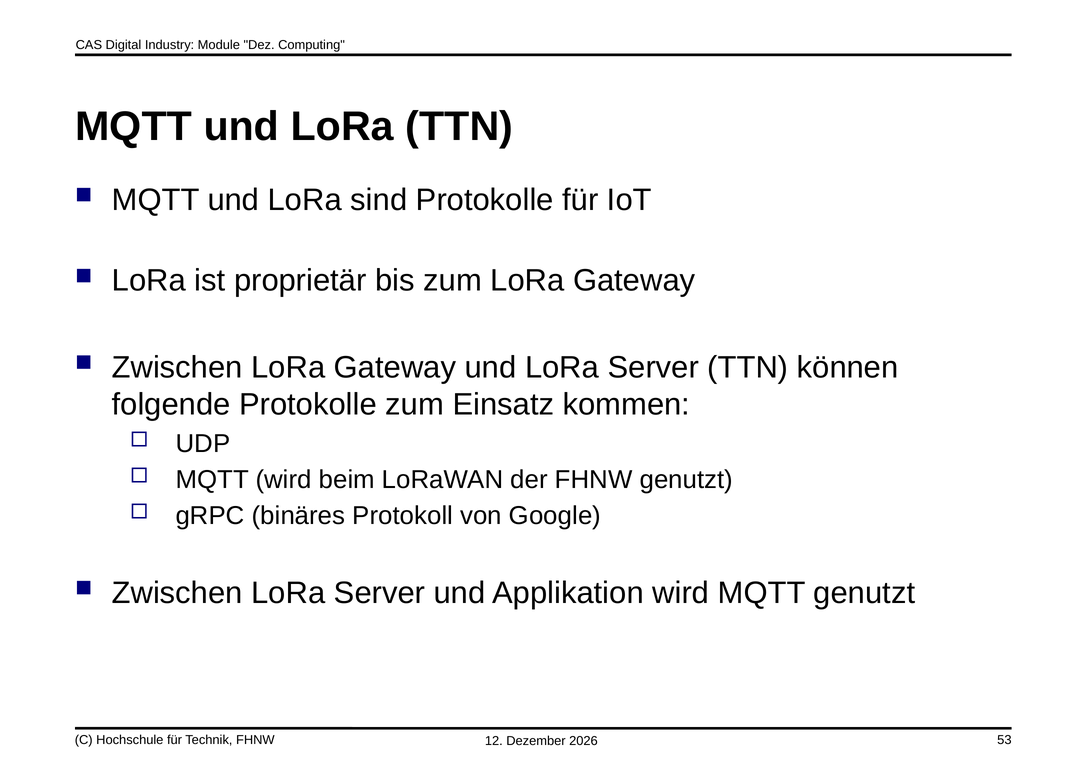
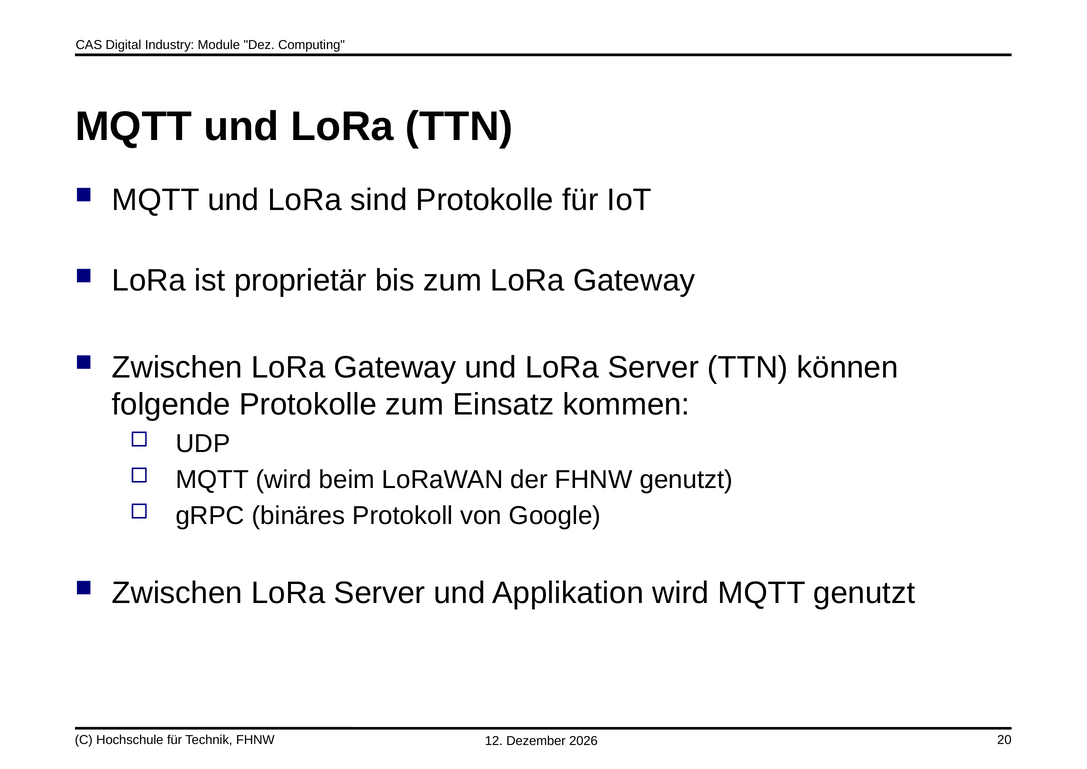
53: 53 -> 20
